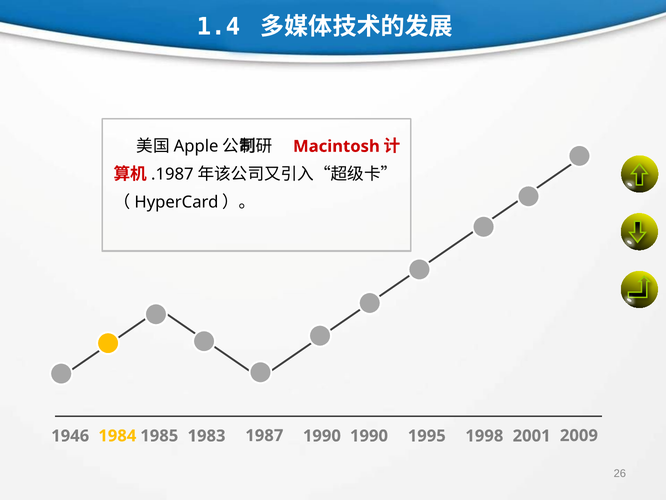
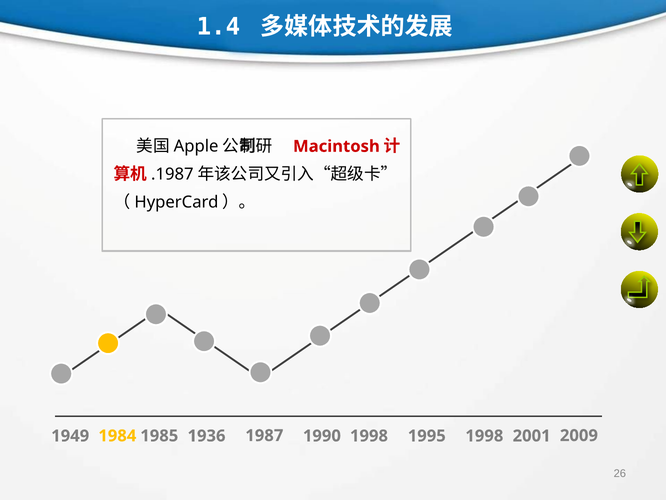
1946: 1946 -> 1949
1983: 1983 -> 1936
1990 1990: 1990 -> 1998
